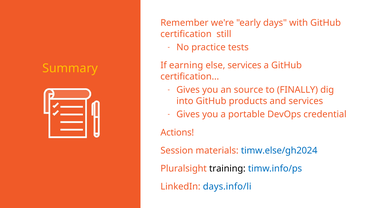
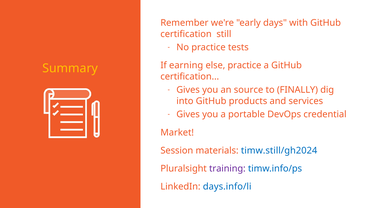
else services: services -> practice
Actions: Actions -> Market
timw.else/gh2024: timw.else/gh2024 -> timw.still/gh2024
training colour: black -> purple
